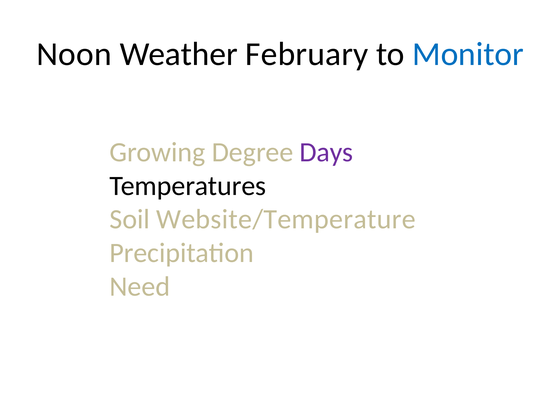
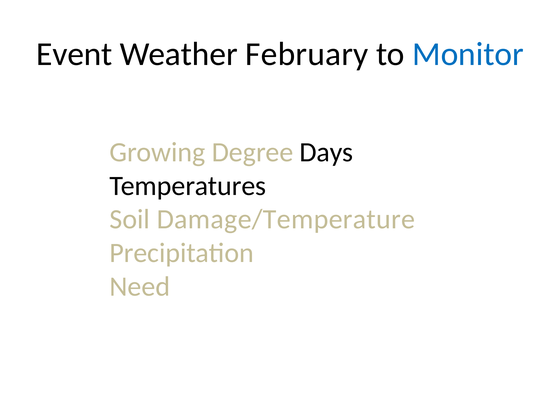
Noon: Noon -> Event
Days colour: purple -> black
Website/Temperature: Website/Temperature -> Damage/Temperature
